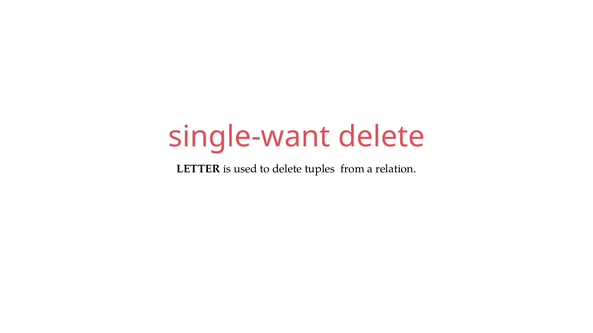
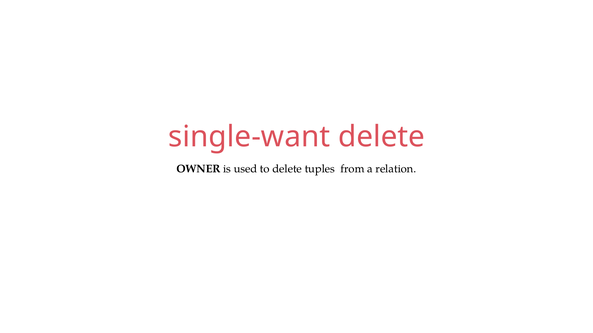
LETTER: LETTER -> OWNER
